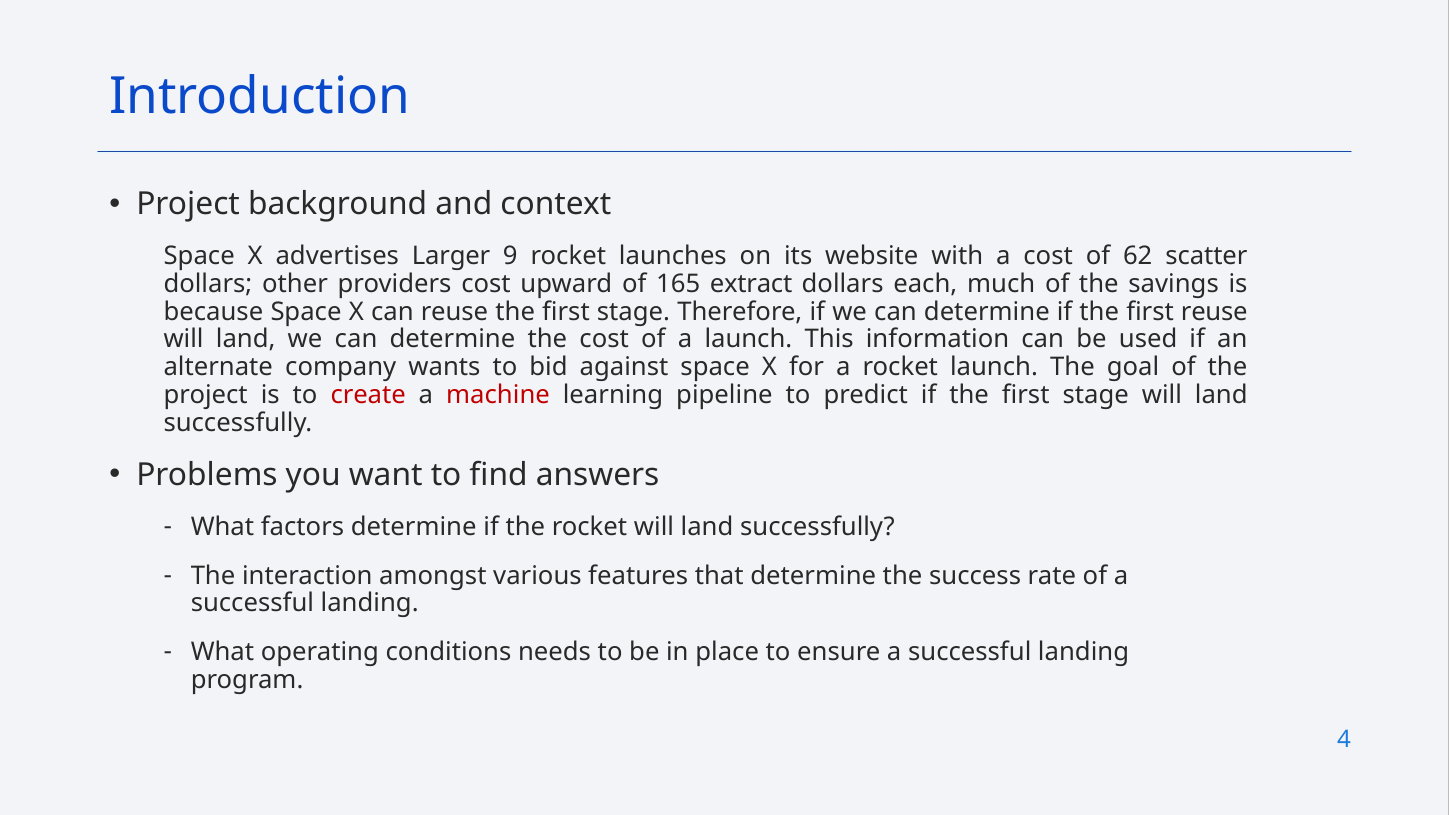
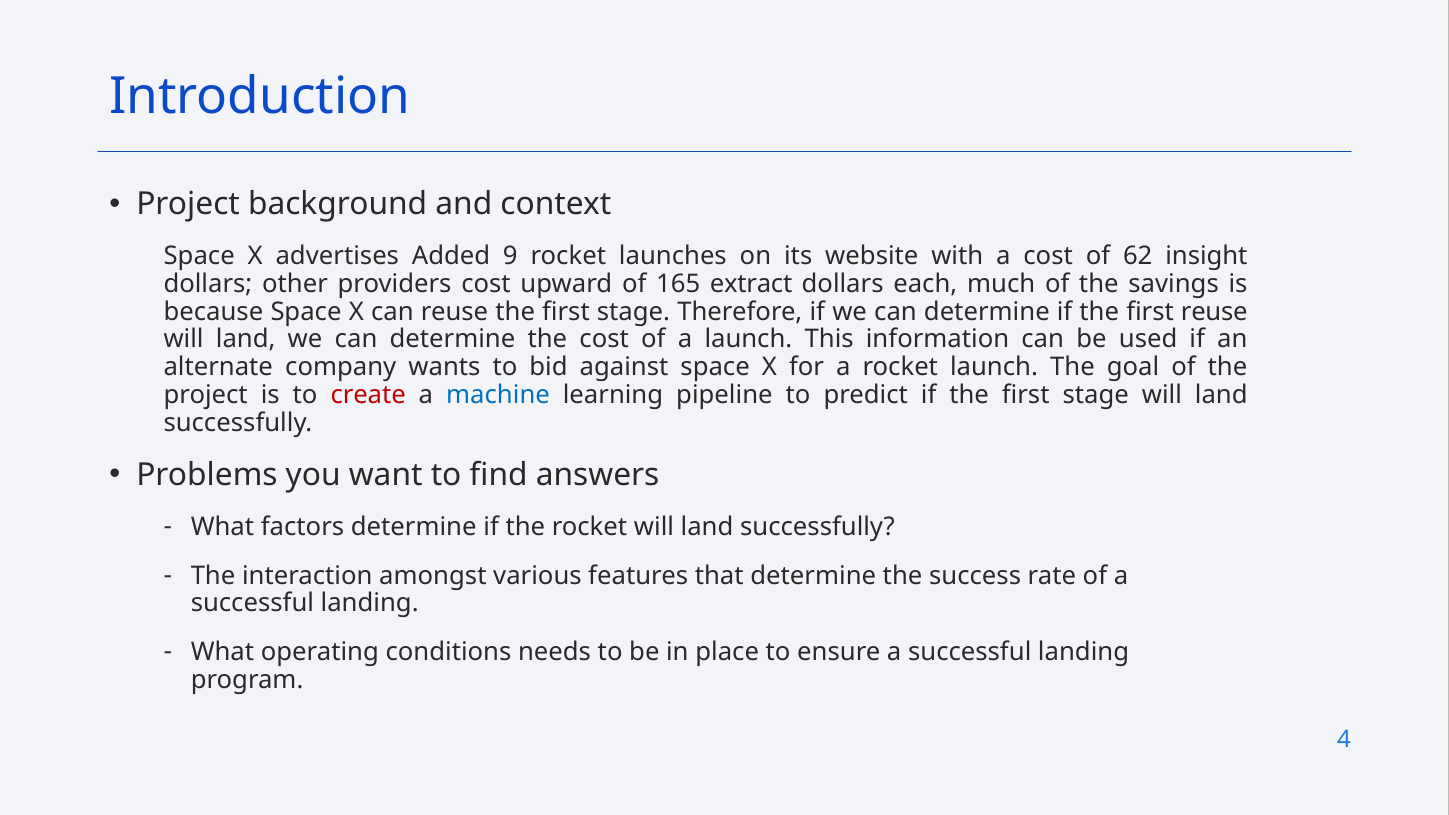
Larger: Larger -> Added
scatter: scatter -> insight
machine colour: red -> blue
